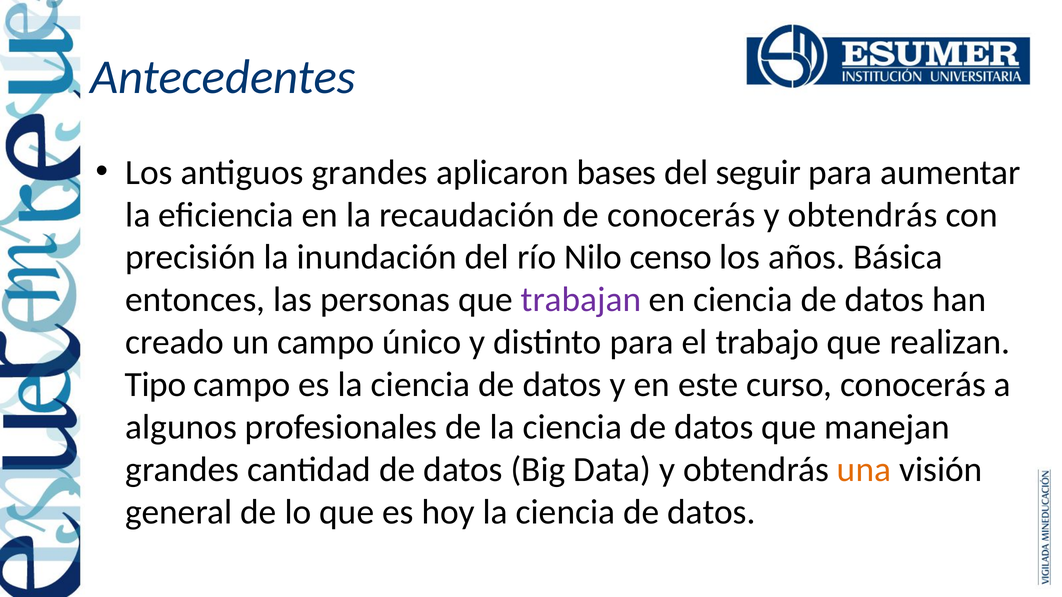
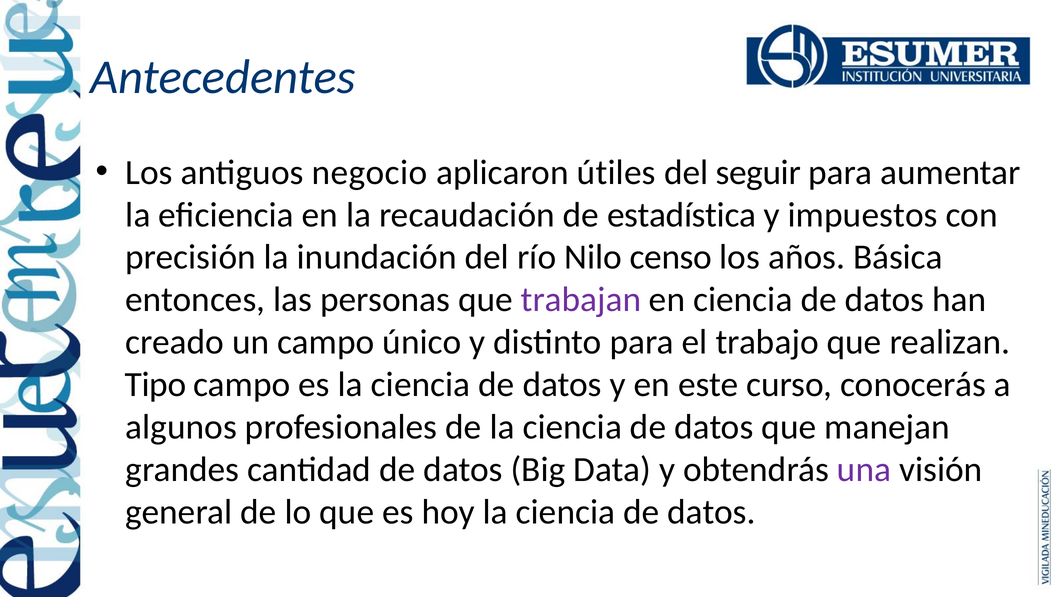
antiguos grandes: grandes -> negocio
bases: bases -> útiles
de conocerás: conocerás -> estadística
obtendrás at (863, 215): obtendrás -> impuestos
una colour: orange -> purple
